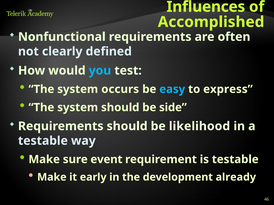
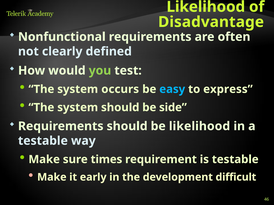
Influences at (206, 7): Influences -> Likelihood
Accomplished: Accomplished -> Disadvantage
you colour: light blue -> light green
event: event -> times
already: already -> difficult
